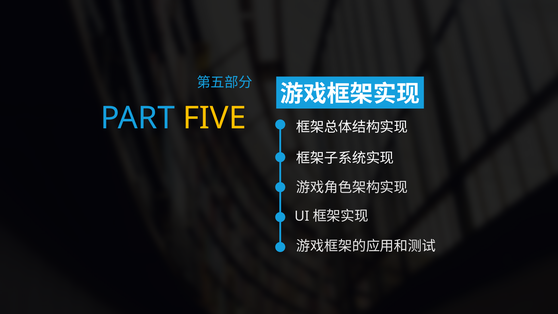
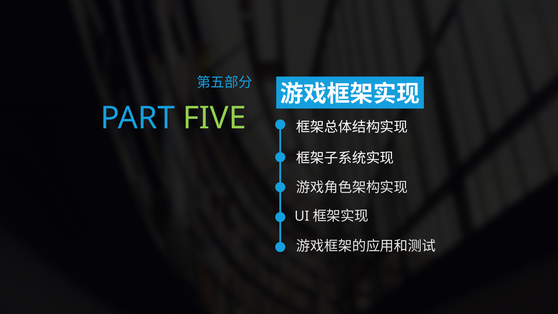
FIVE colour: yellow -> light green
